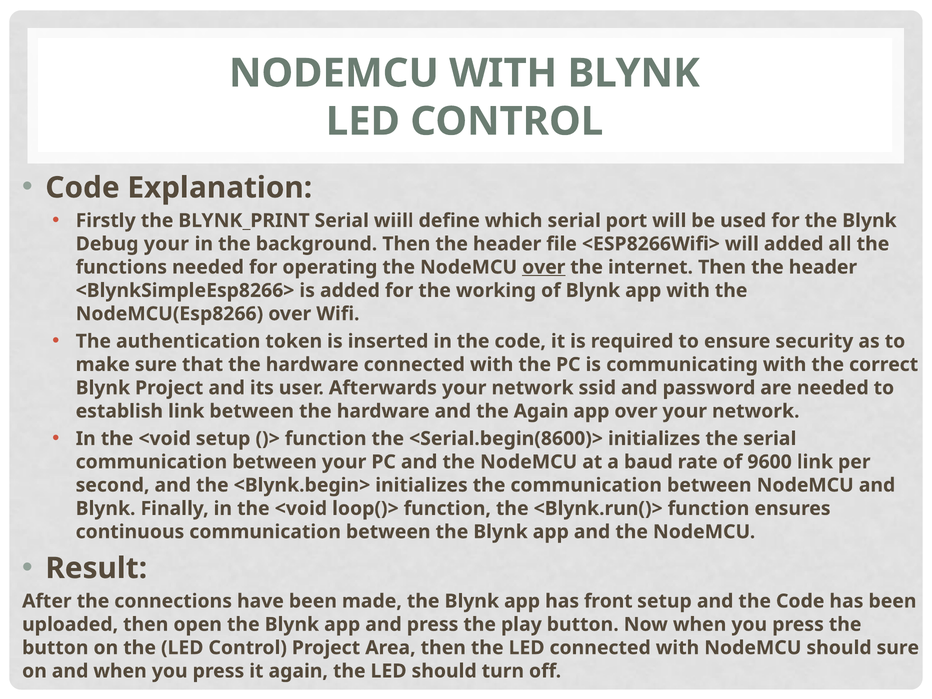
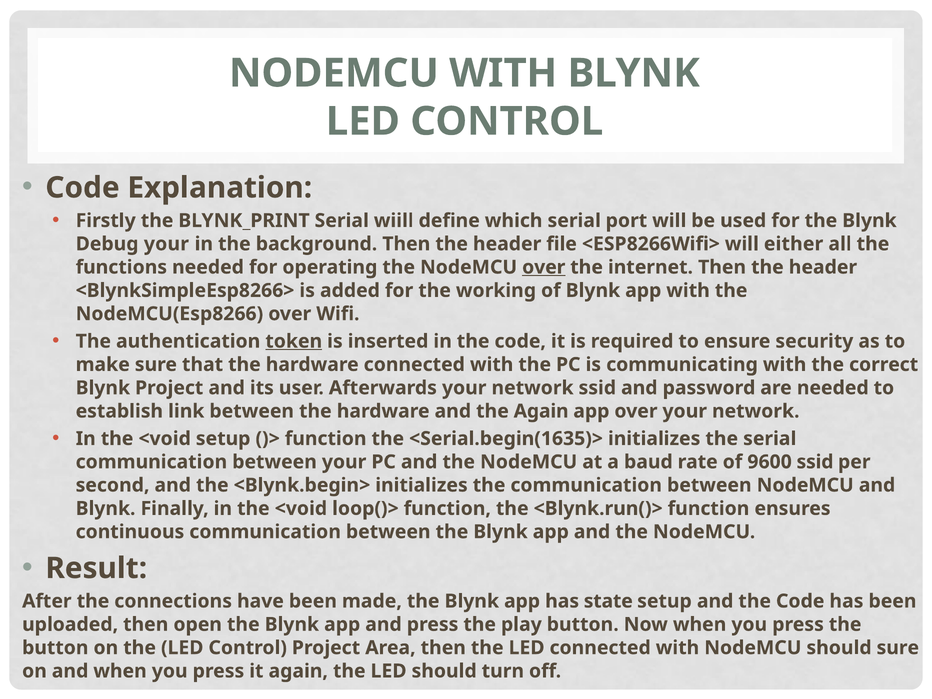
will added: added -> either
token underline: none -> present
<Serial.begin(8600)>: <Serial.begin(8600)> -> <Serial.begin(1635)>
9600 link: link -> ssid
front: front -> state
